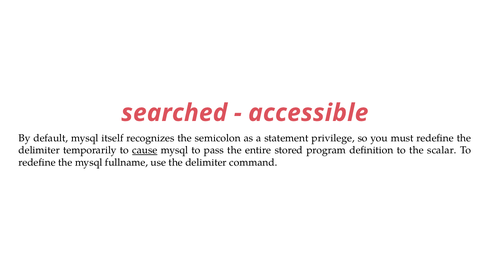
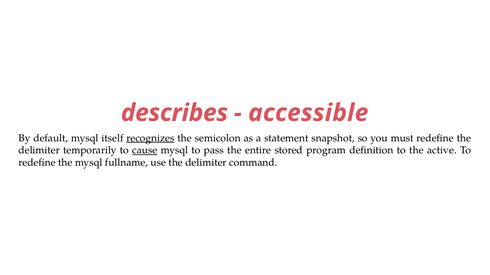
searched: searched -> describes
recognizes underline: none -> present
privilege: privilege -> snapshot
scalar: scalar -> active
